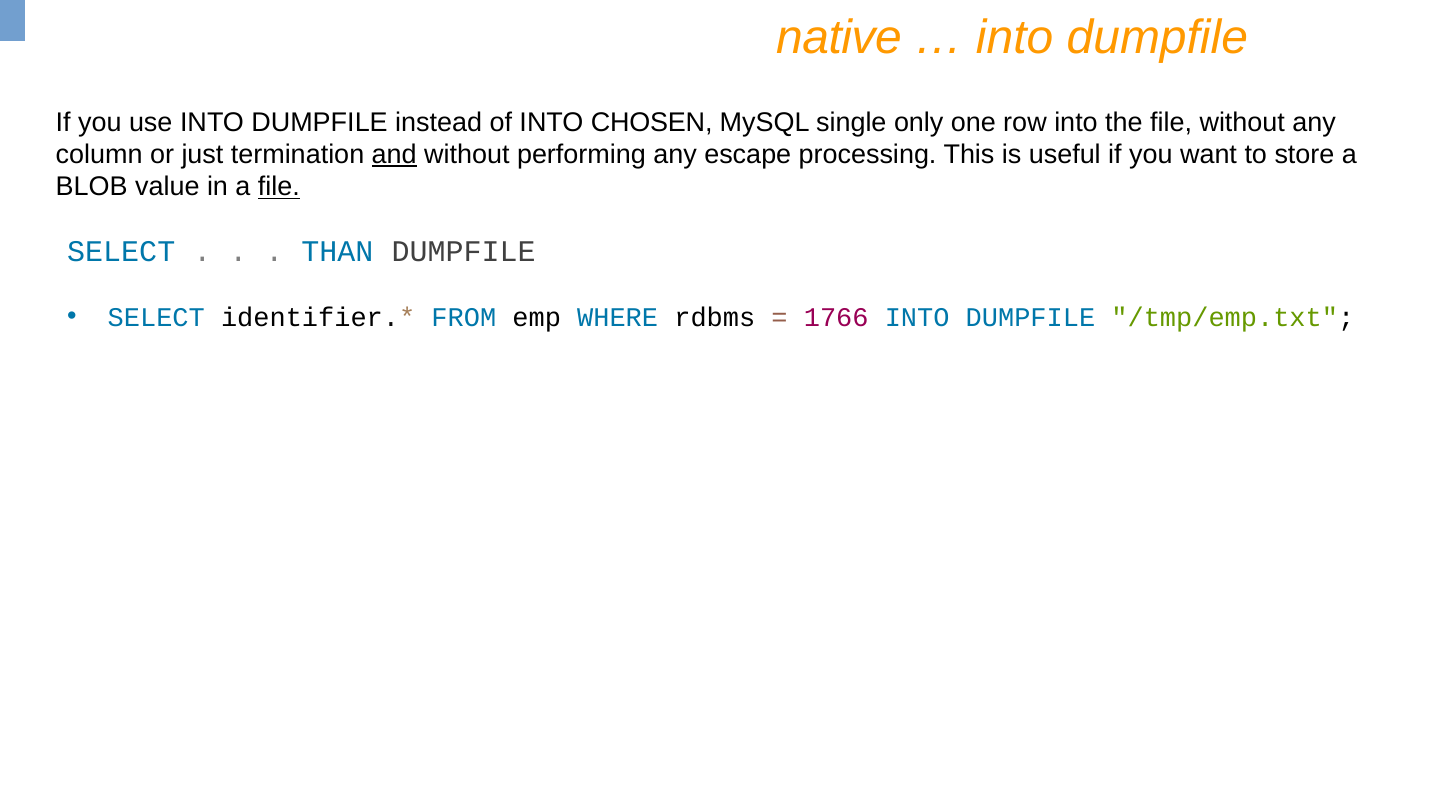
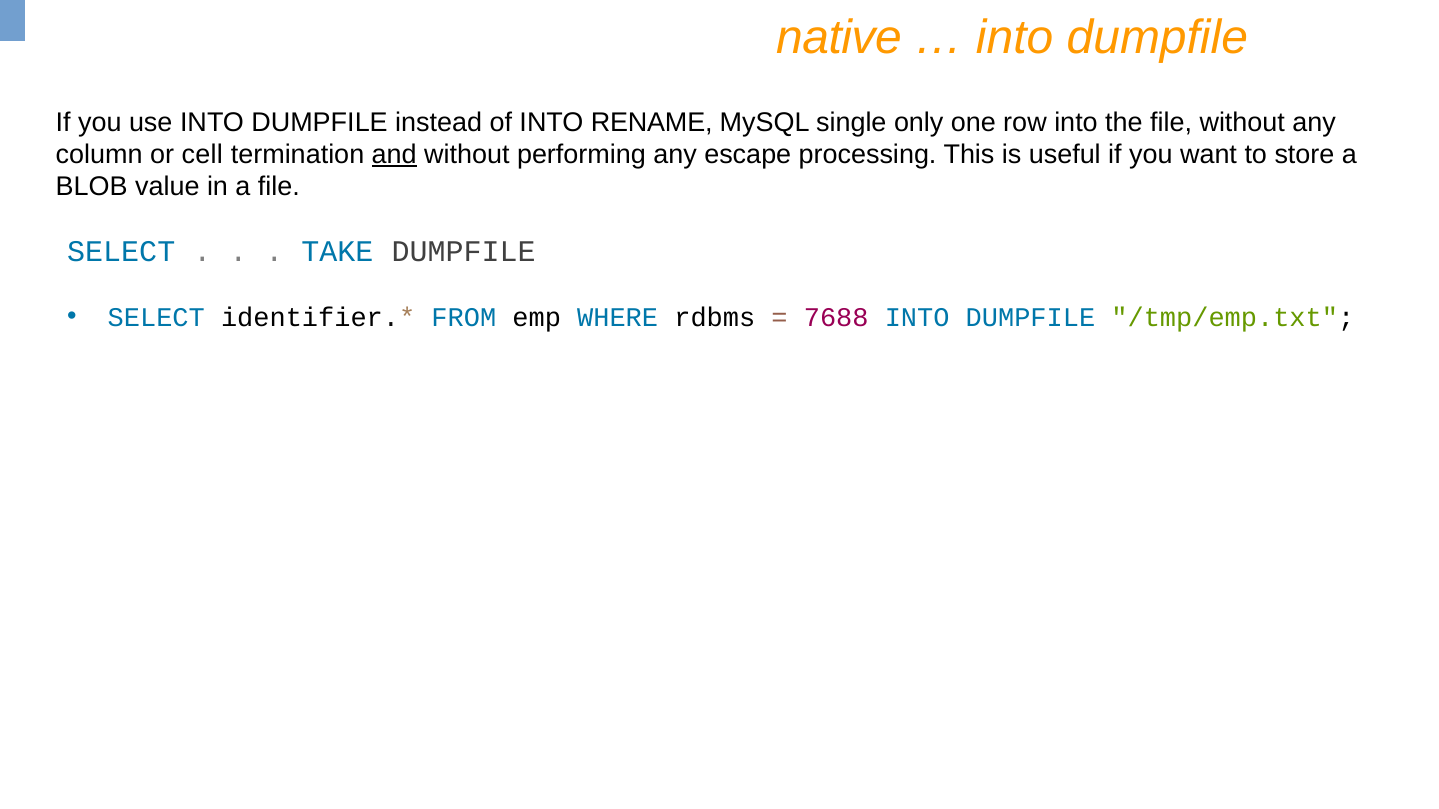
CHOSEN: CHOSEN -> RENAME
just: just -> cell
file at (279, 187) underline: present -> none
THAN: THAN -> TAKE
1766: 1766 -> 7688
